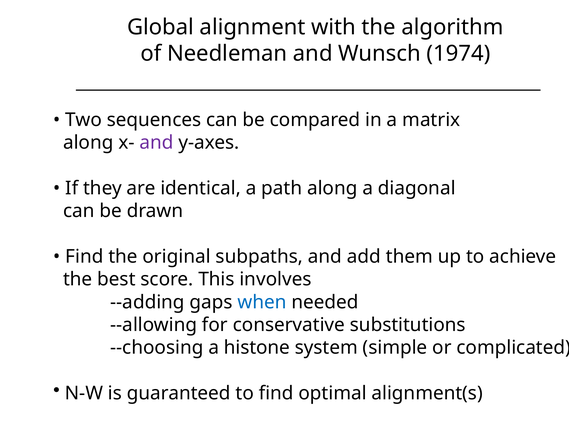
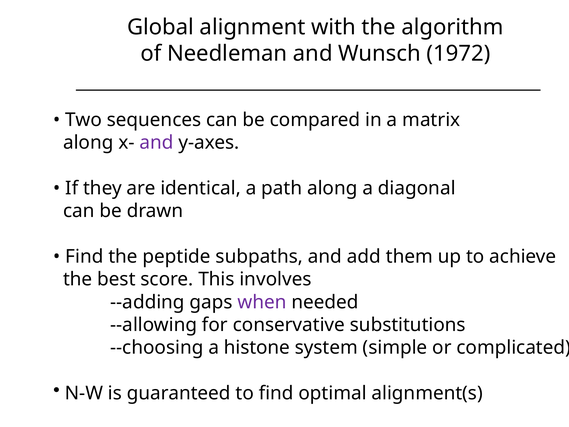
1974: 1974 -> 1972
original: original -> peptide
when colour: blue -> purple
